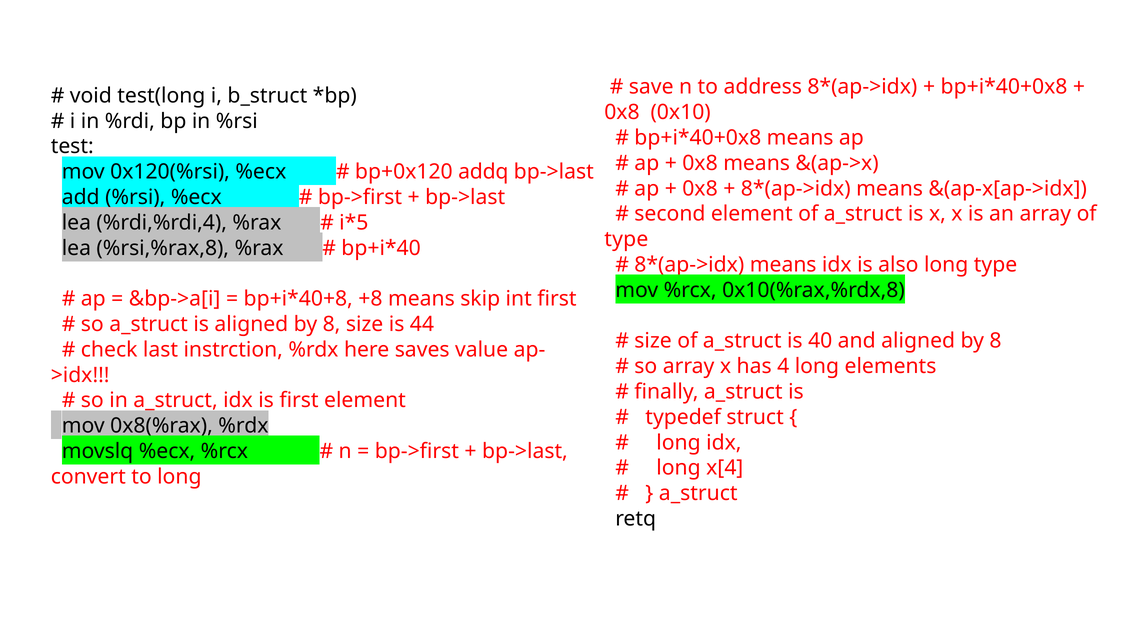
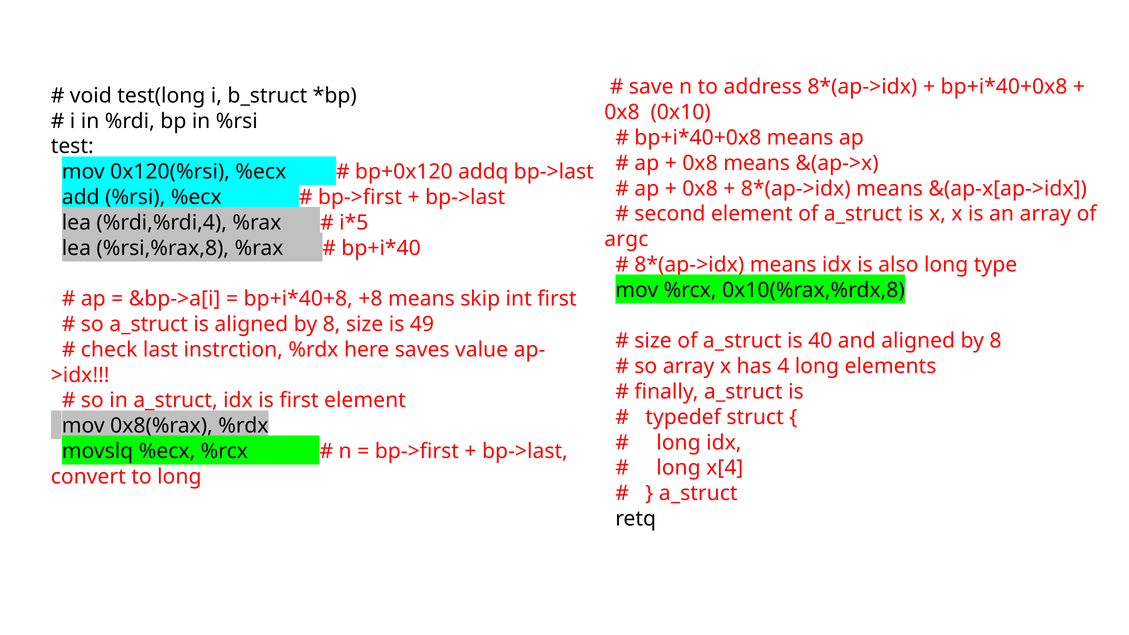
type at (626, 239): type -> argc
44: 44 -> 49
